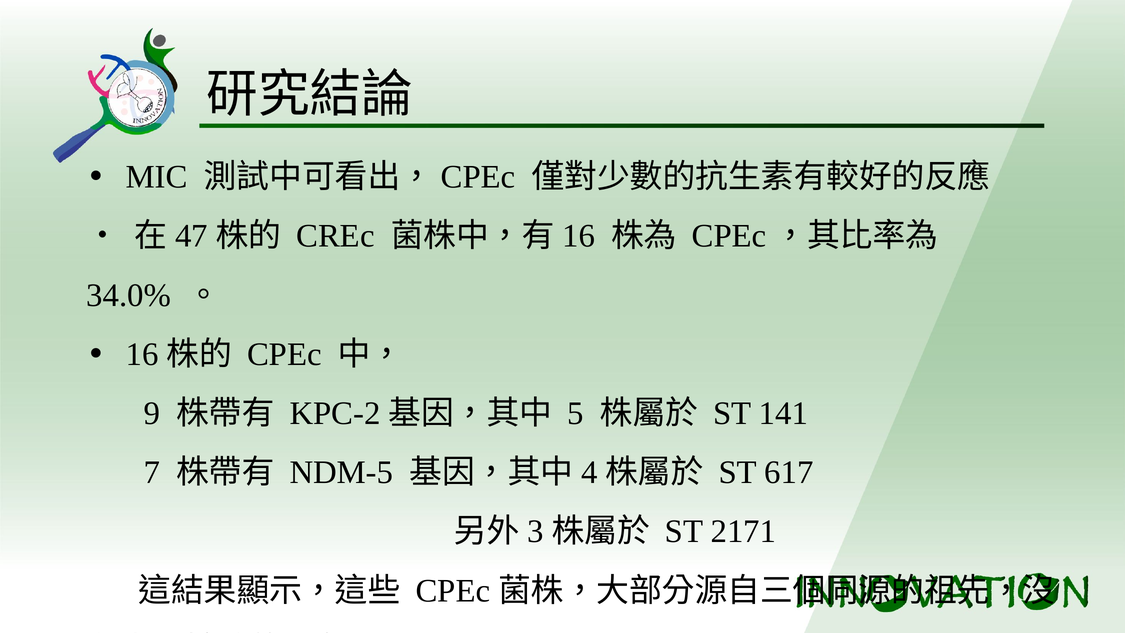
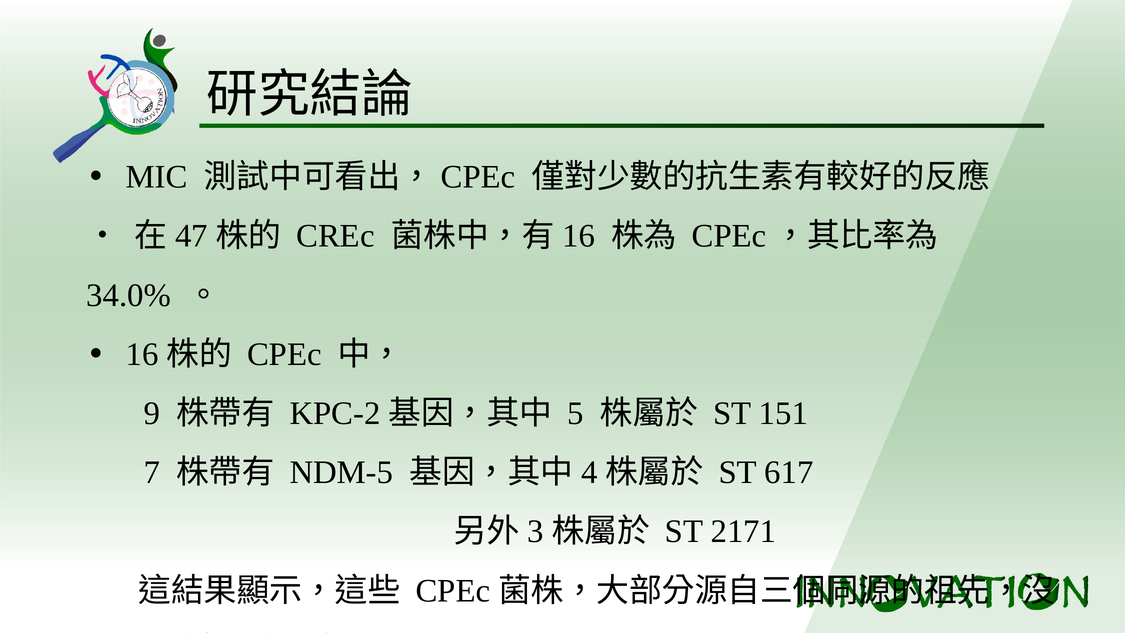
141: 141 -> 151
